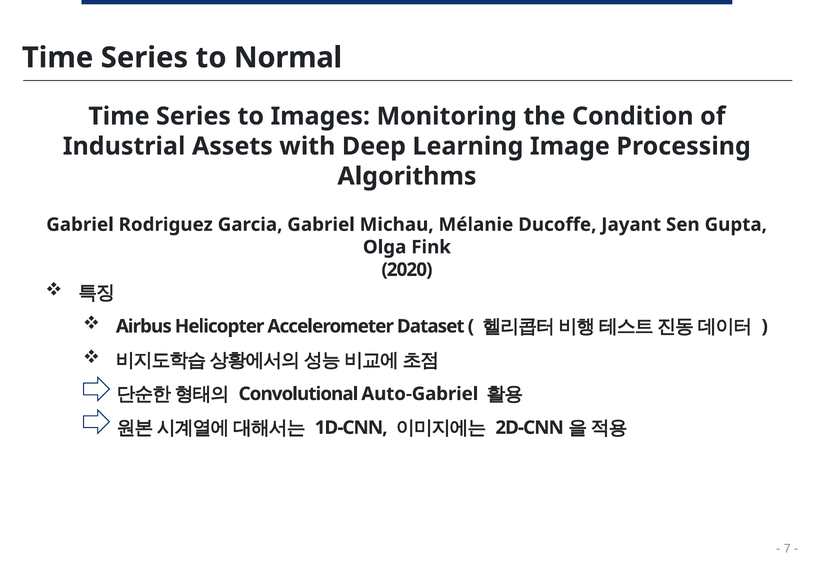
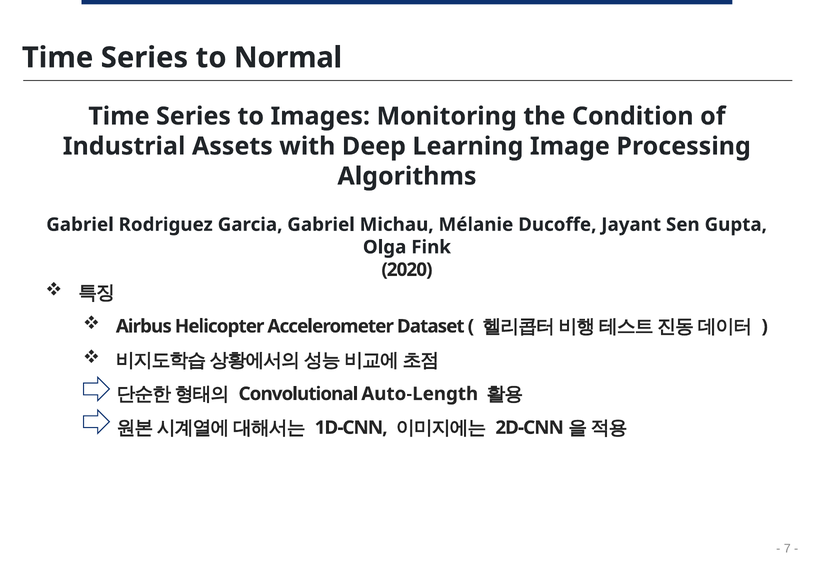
Auto-Gabriel: Auto-Gabriel -> Auto-Length
